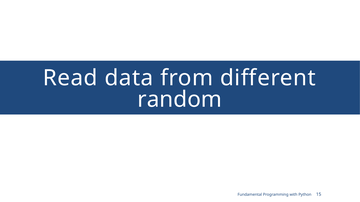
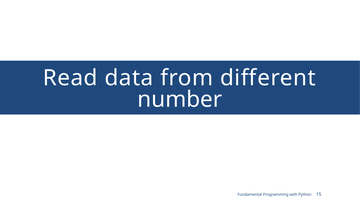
random: random -> number
